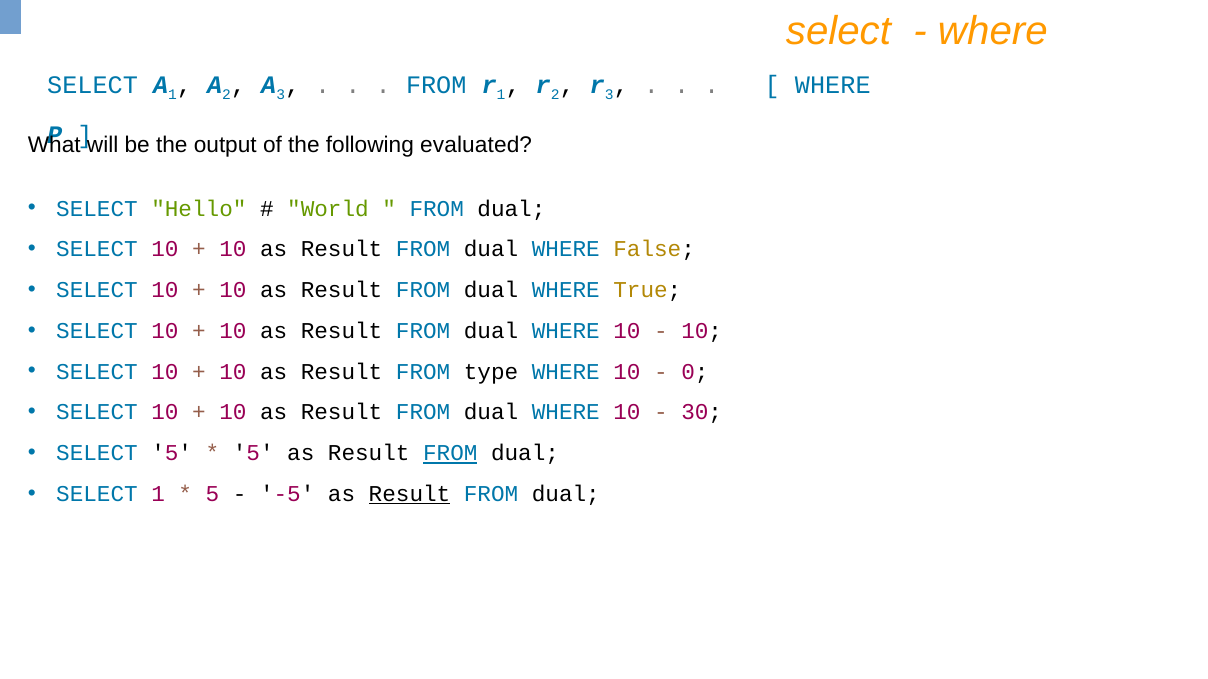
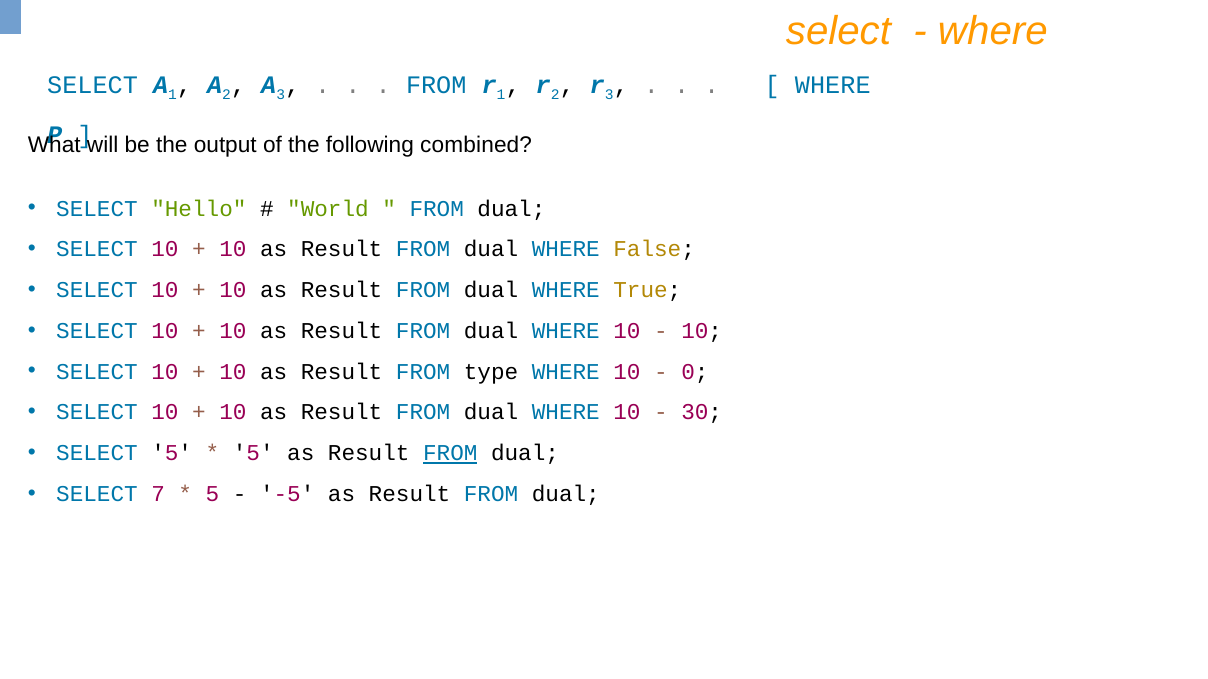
evaluated: evaluated -> combined
SELECT 1: 1 -> 7
Result at (410, 494) underline: present -> none
